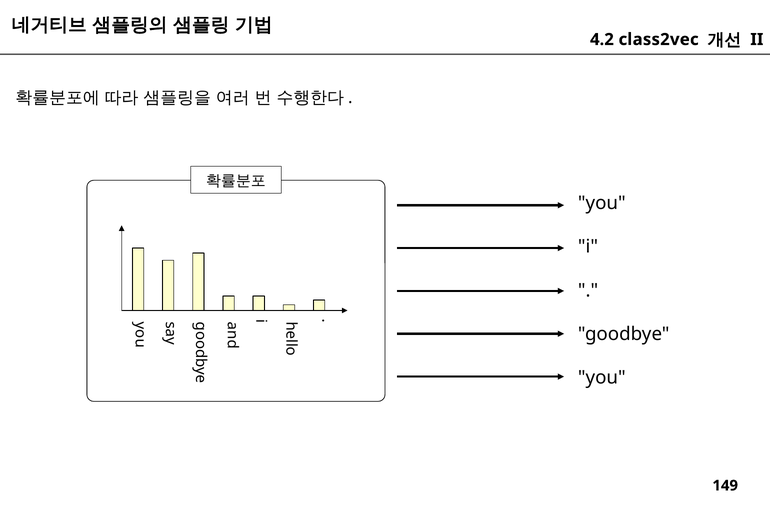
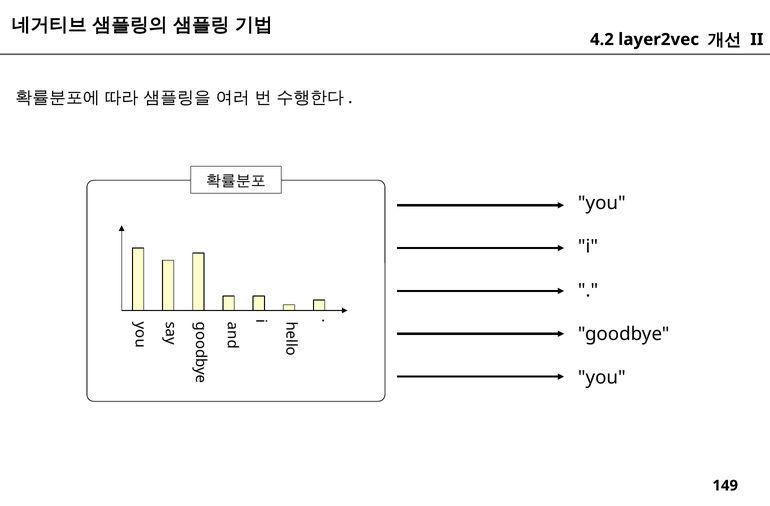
class2vec: class2vec -> layer2vec
